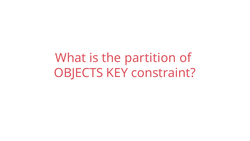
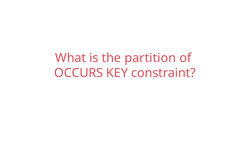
OBJECTS: OBJECTS -> OCCURS
